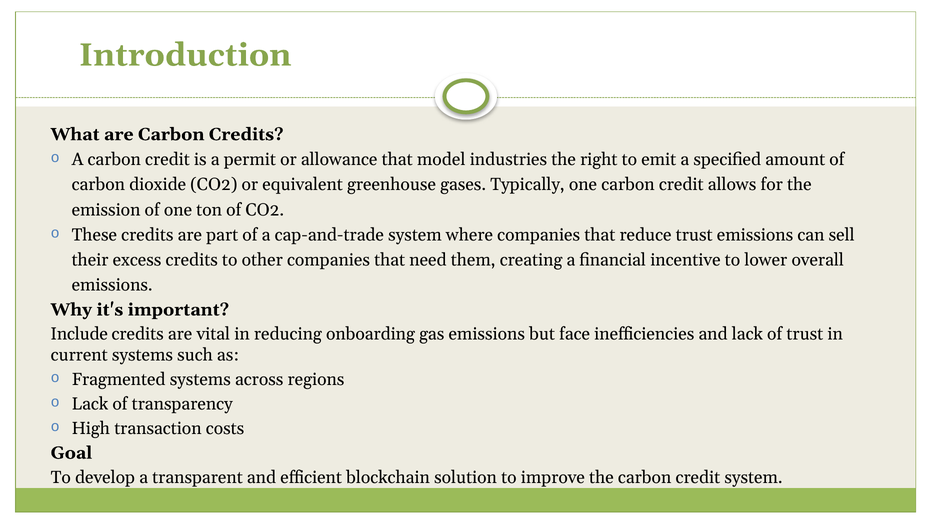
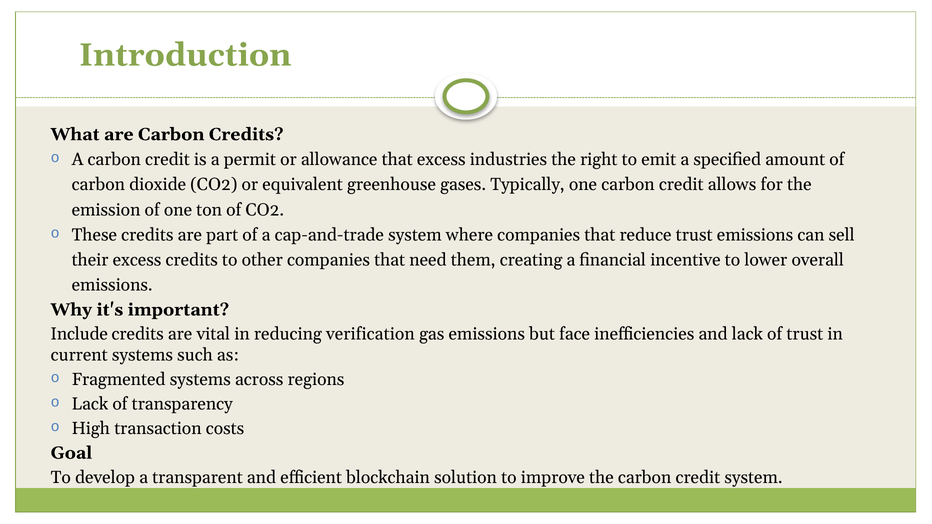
that model: model -> excess
onboarding: onboarding -> verification
